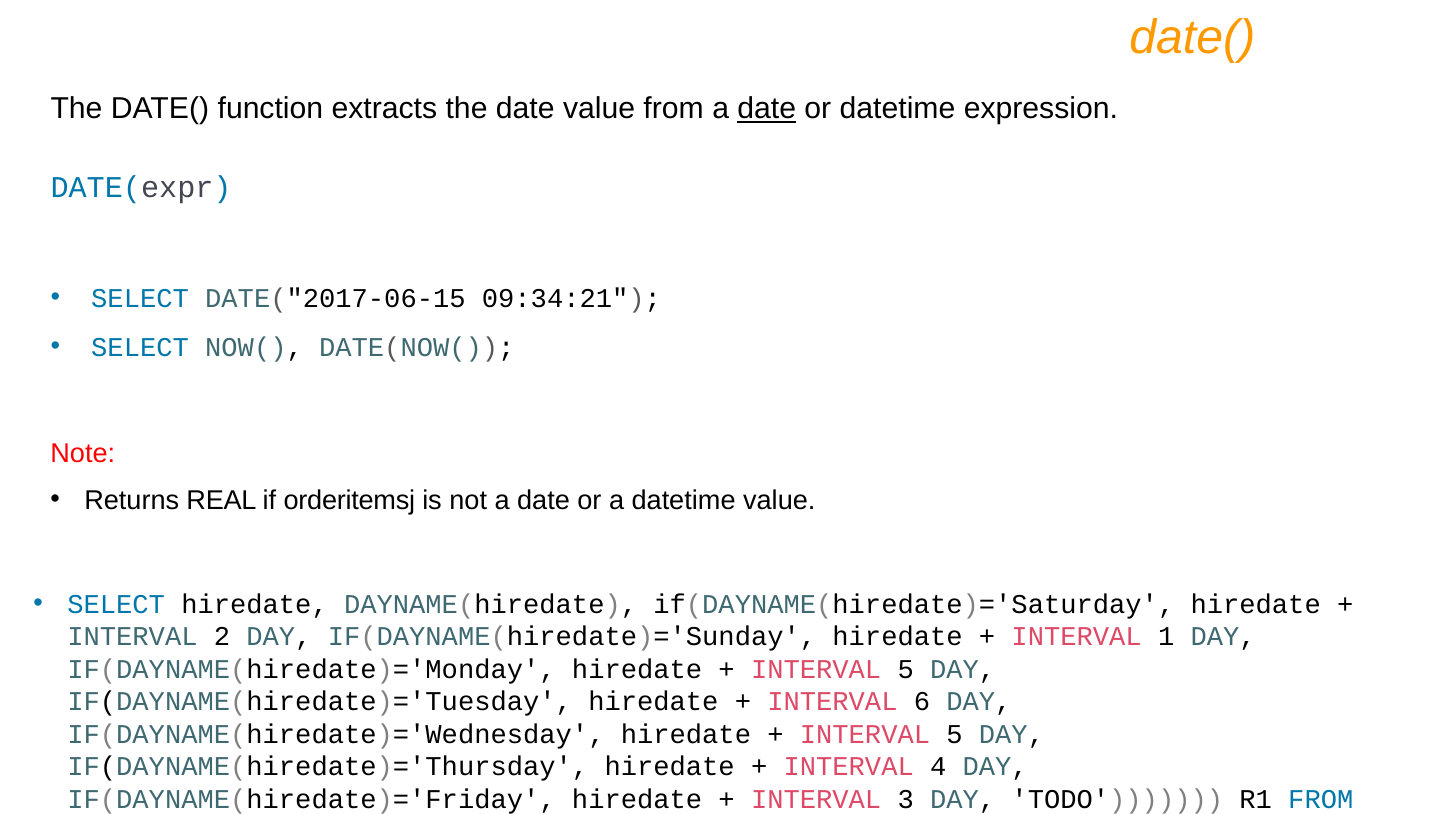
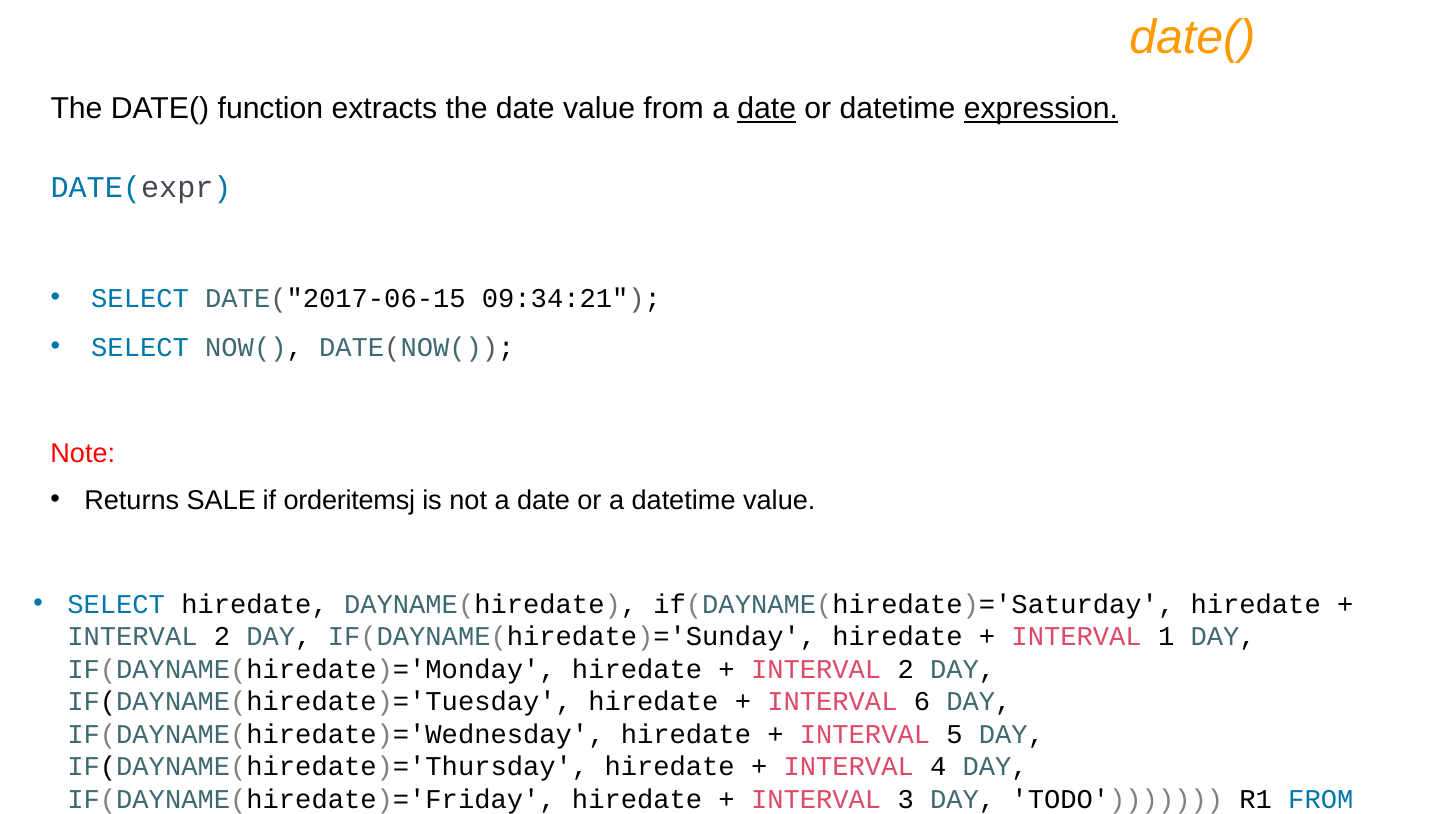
expression underline: none -> present
REAL: REAL -> SALE
5 at (906, 669): 5 -> 2
